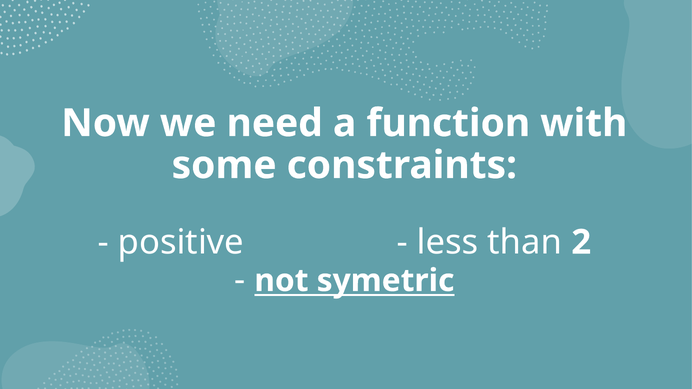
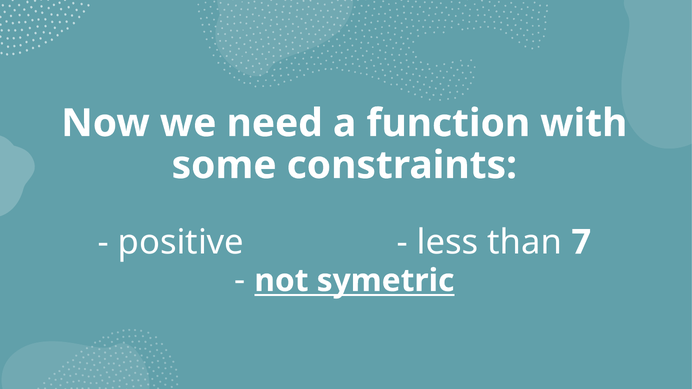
2: 2 -> 7
